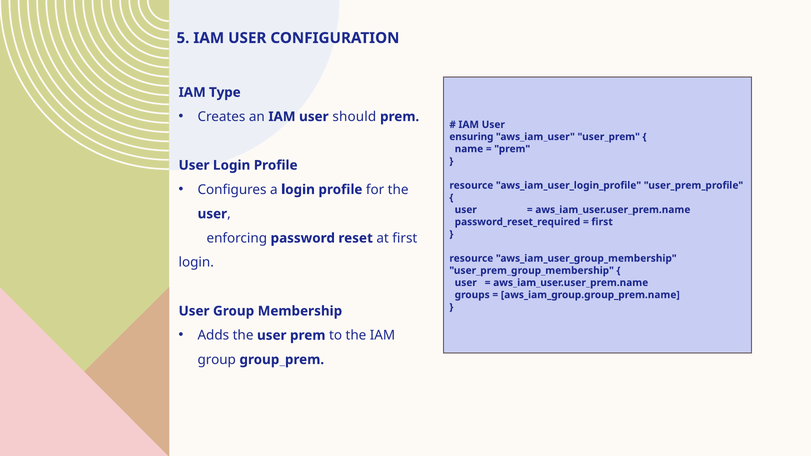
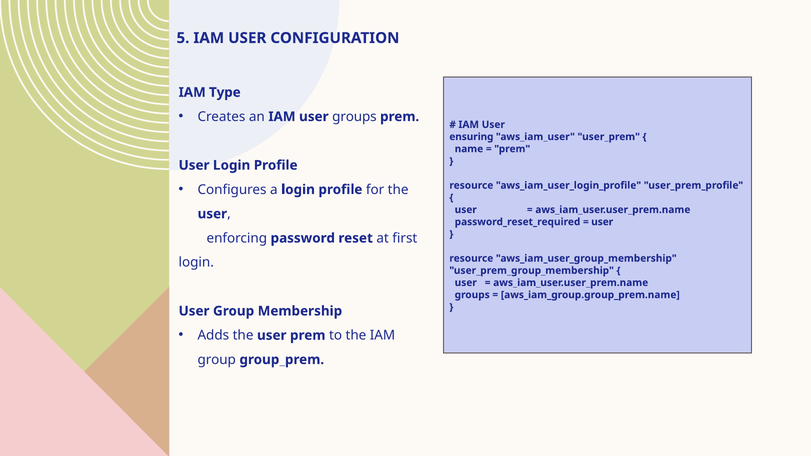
user should: should -> groups
first at (602, 222): first -> user
